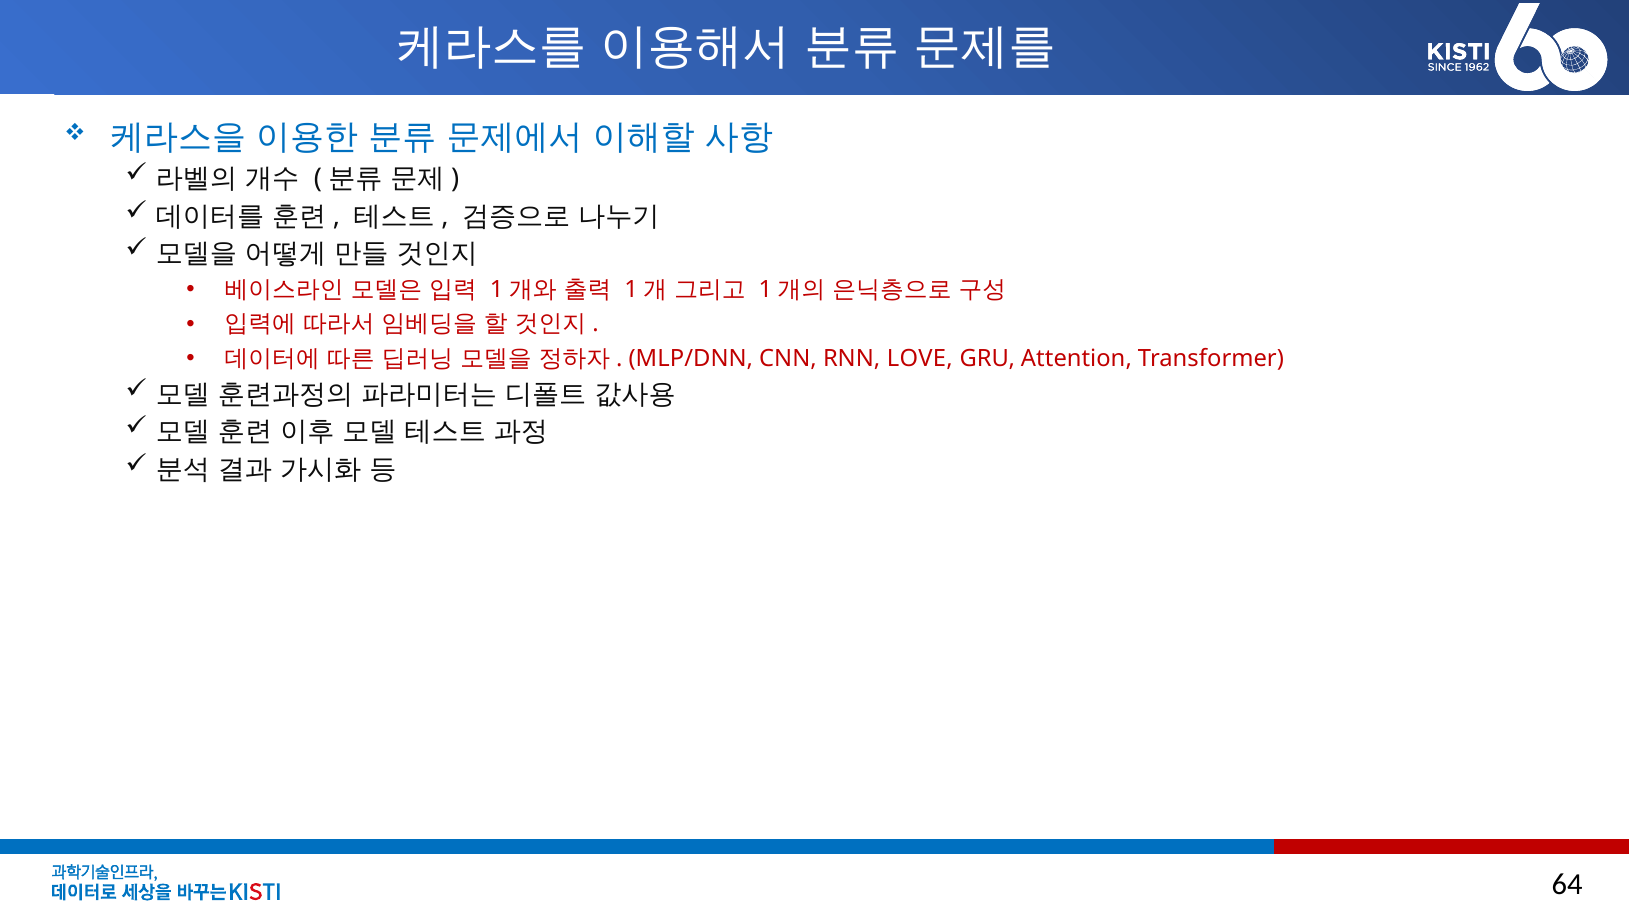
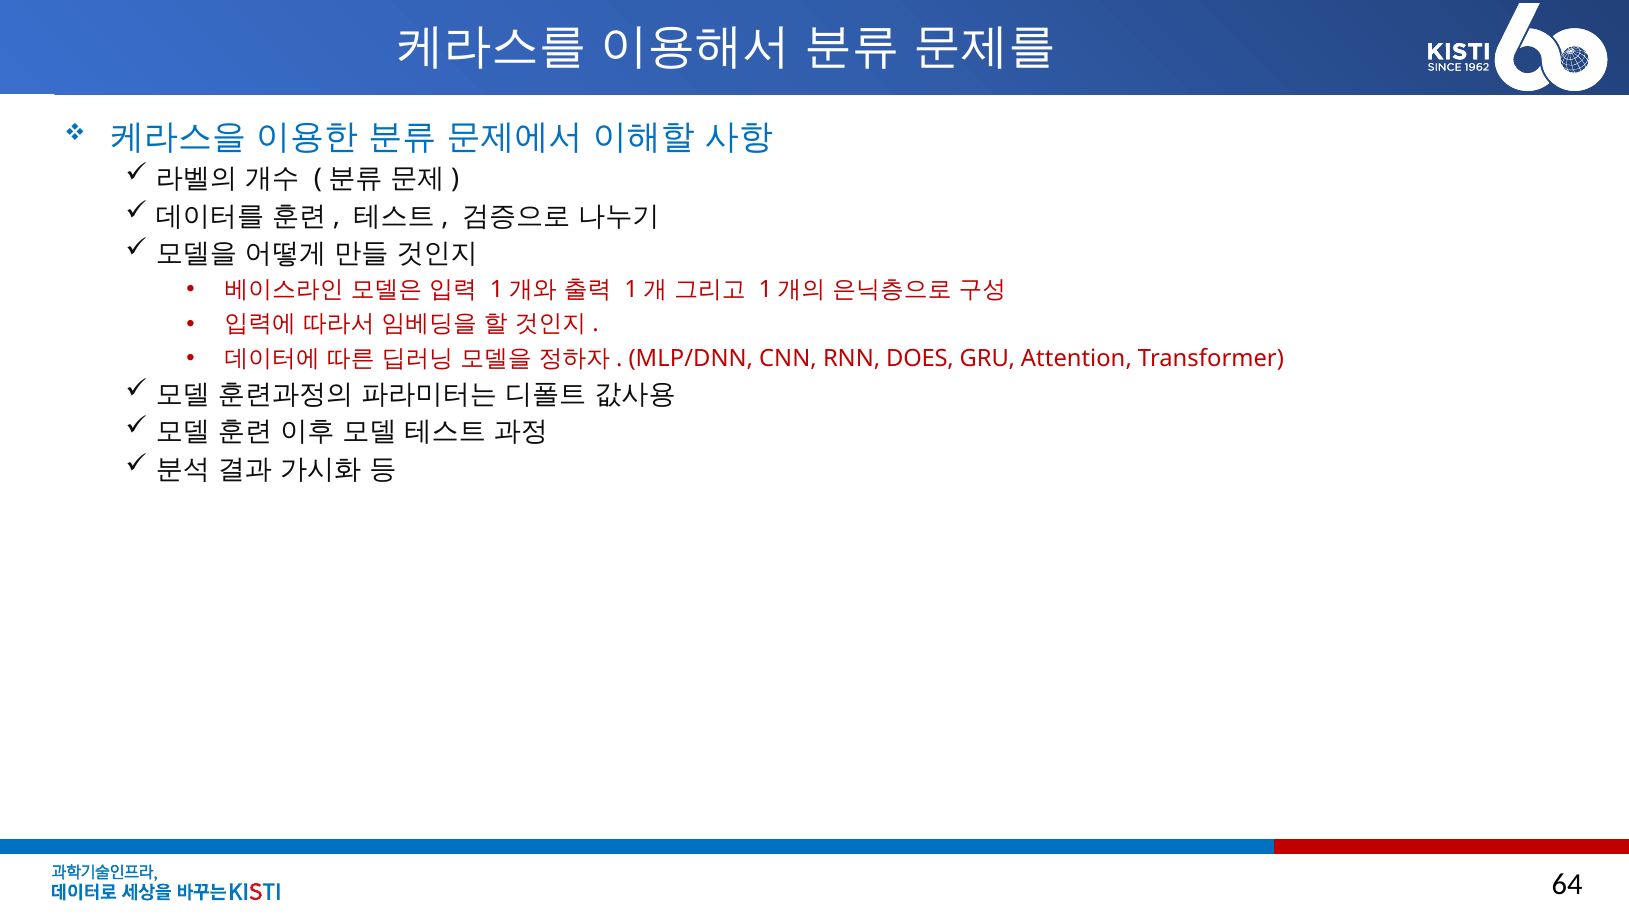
LOVE: LOVE -> DOES
